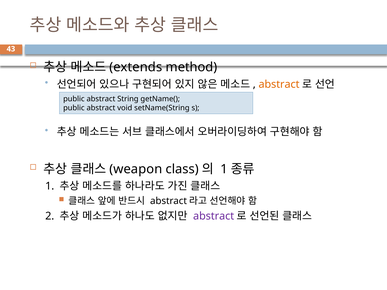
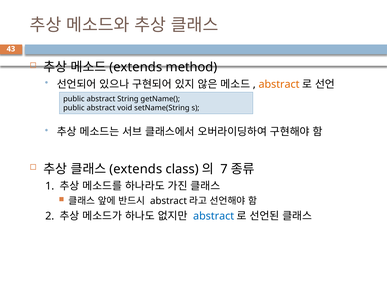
weapon at (136, 169): weapon -> extends
1 at (224, 169): 1 -> 7
abstract at (214, 216) colour: purple -> blue
